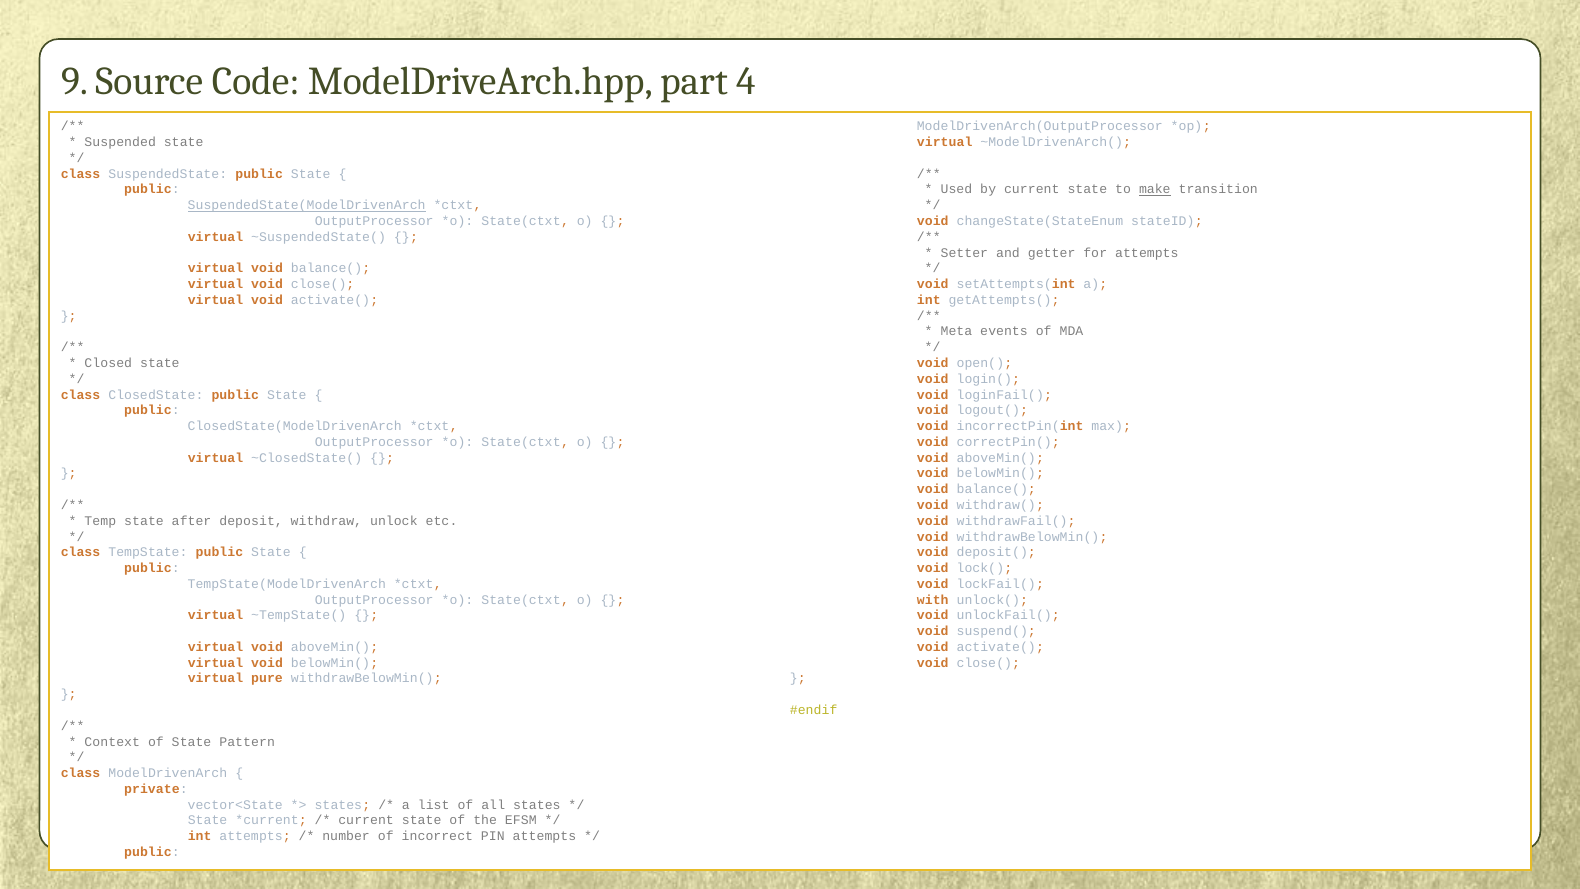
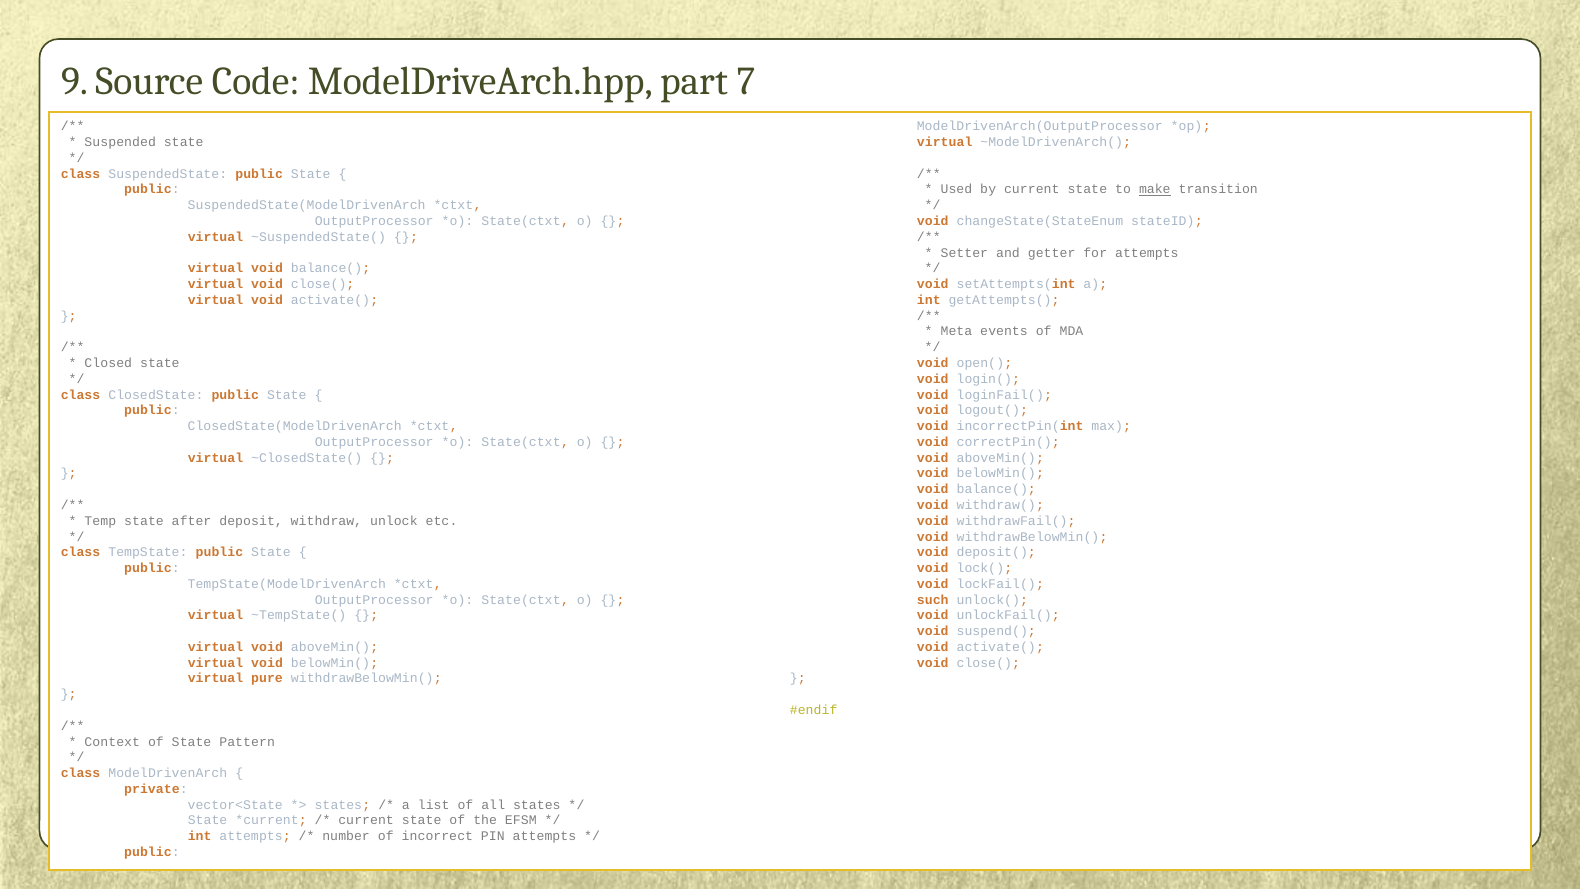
4: 4 -> 7
SuspendedState(ModelDrivenArch underline: present -> none
with: with -> such
